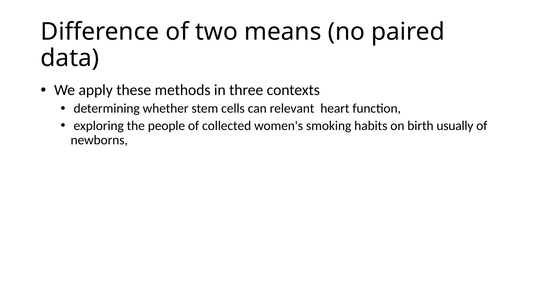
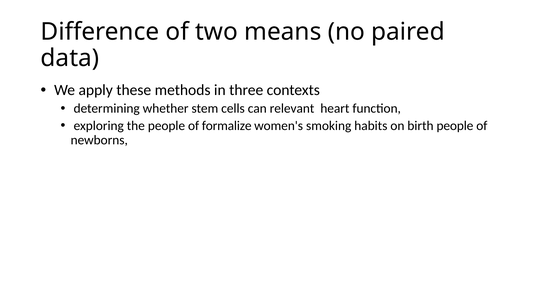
collected: collected -> formalize
birth usually: usually -> people
